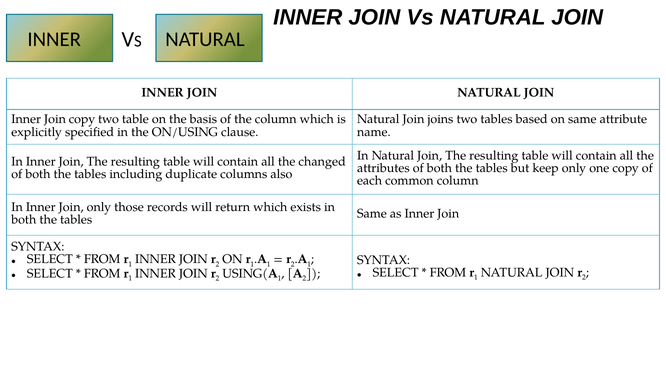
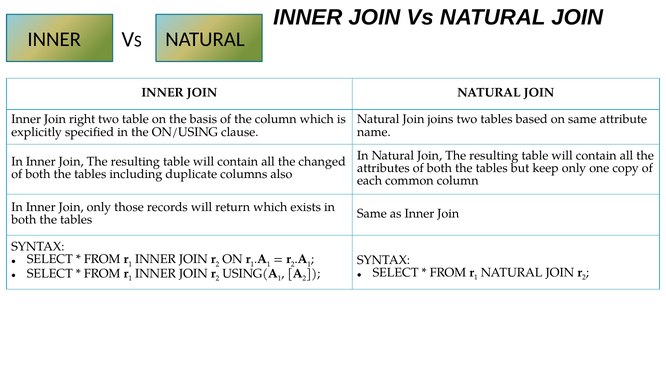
Join copy: copy -> right
